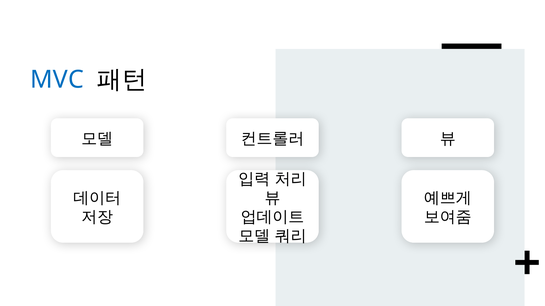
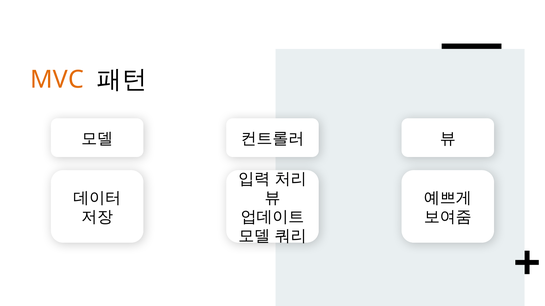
MVC colour: blue -> orange
